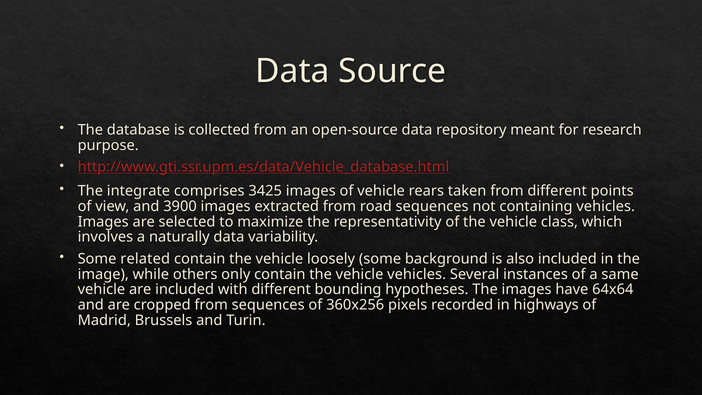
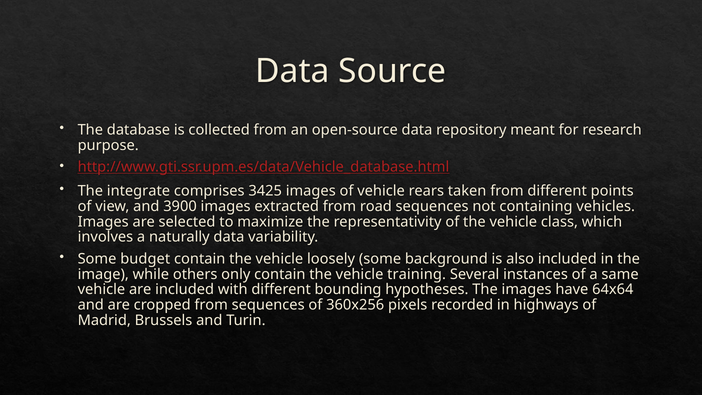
related: related -> budget
vehicle vehicles: vehicles -> training
